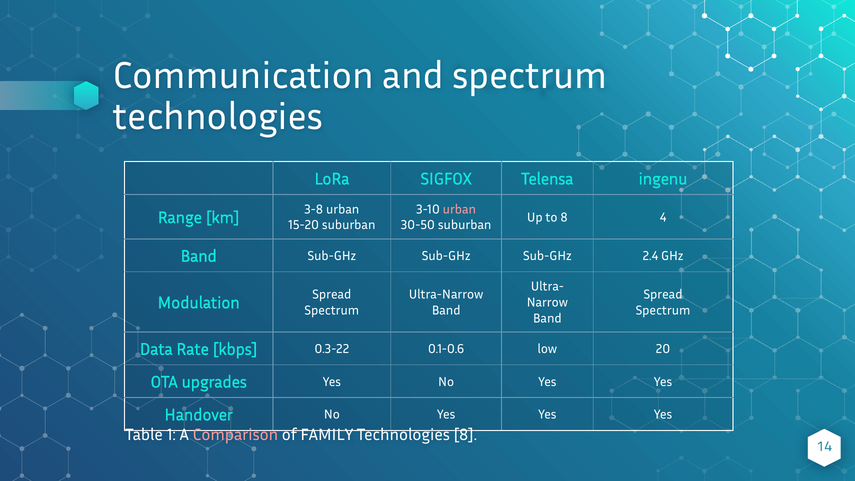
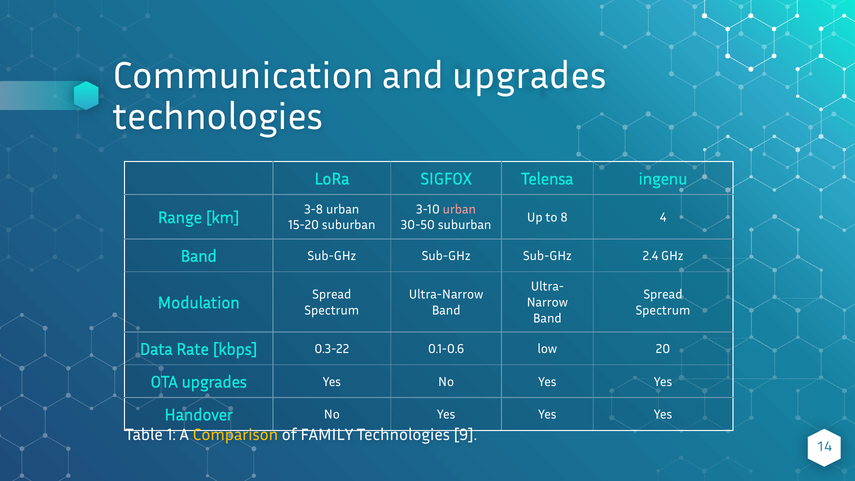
and spectrum: spectrum -> upgrades
Comparison colour: pink -> yellow
Technologies 8: 8 -> 9
